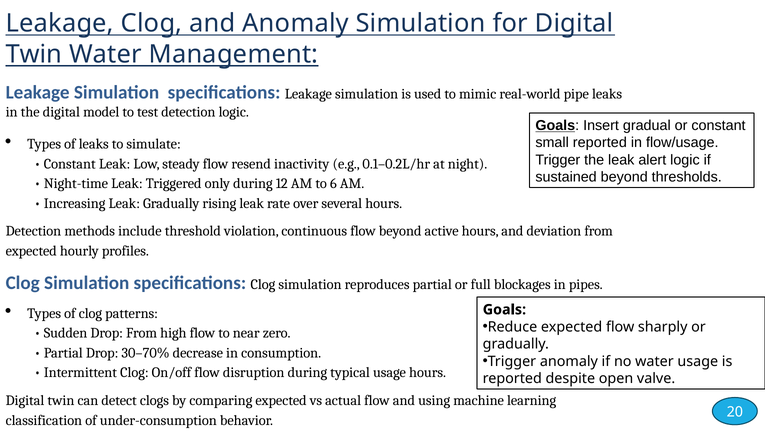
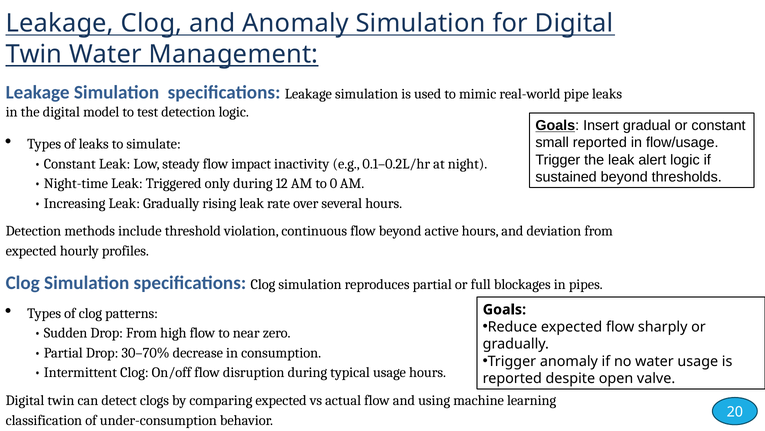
resend: resend -> impact
6: 6 -> 0
